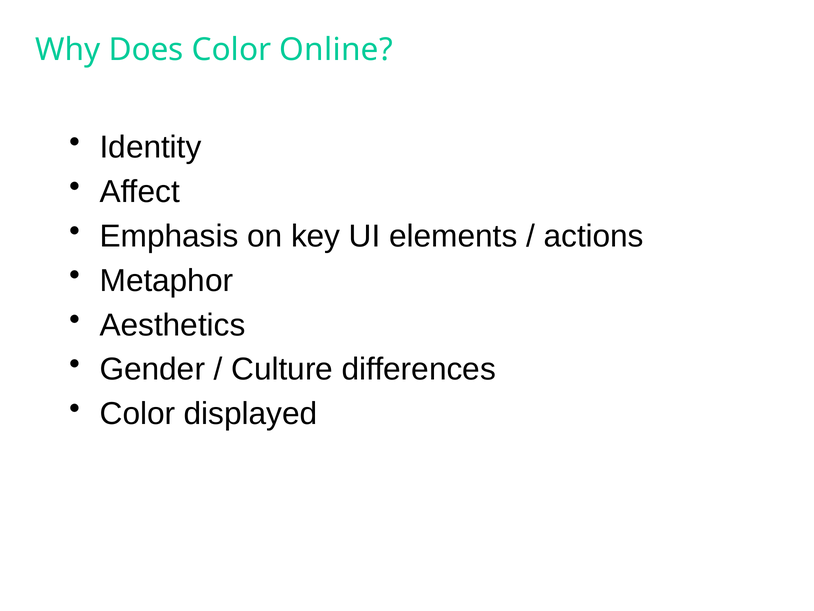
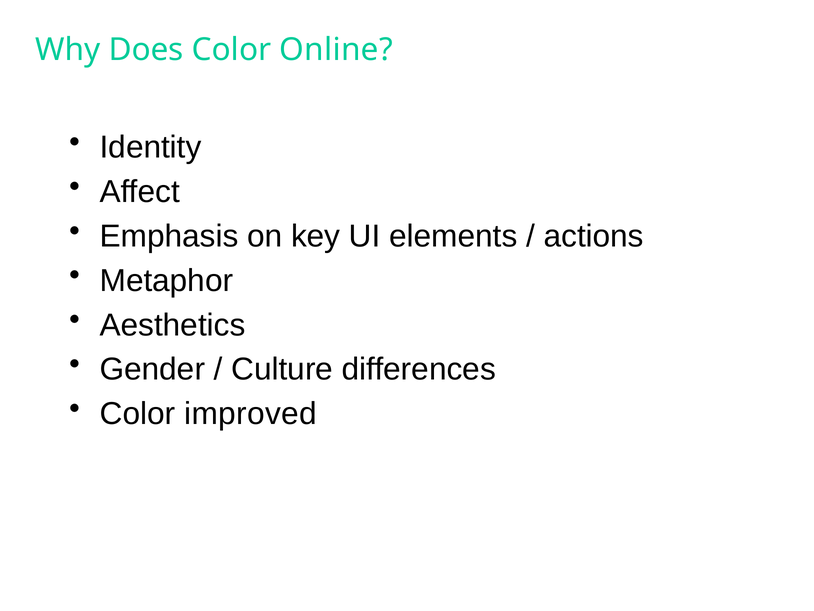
displayed: displayed -> improved
